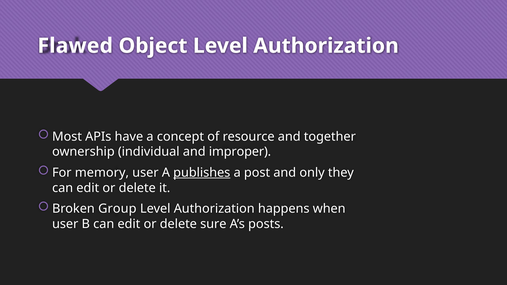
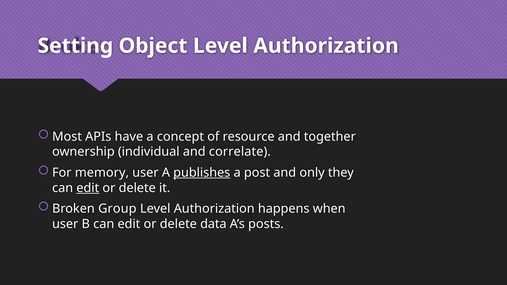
Flawed: Flawed -> Setting
improper: improper -> correlate
edit at (88, 188) underline: none -> present
sure: sure -> data
